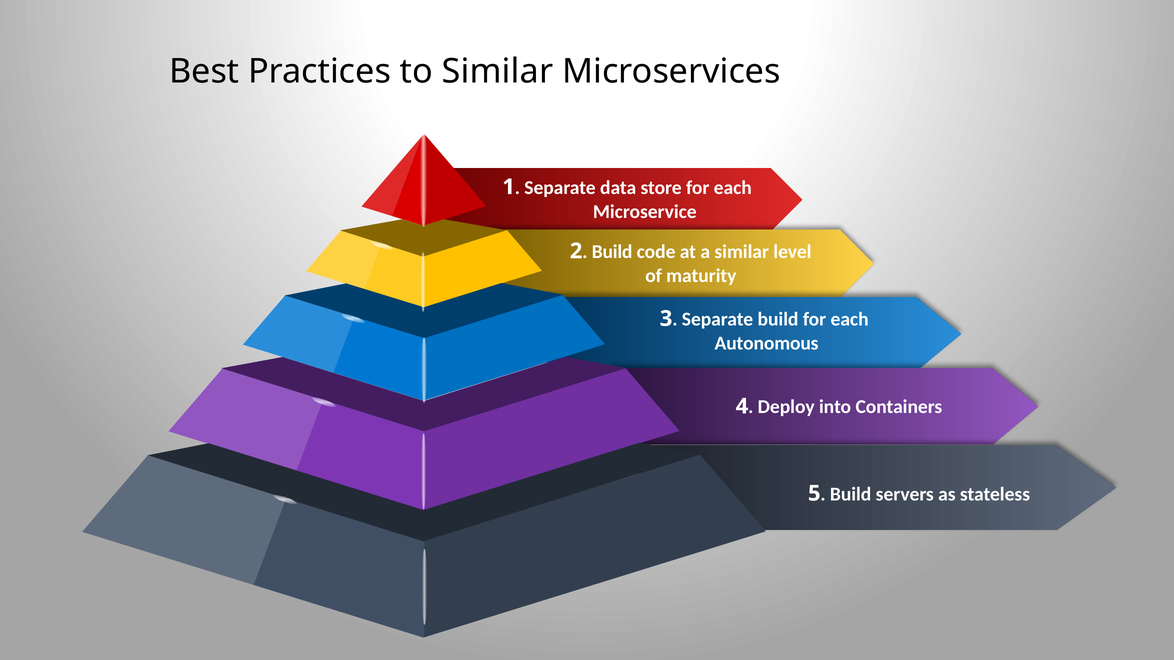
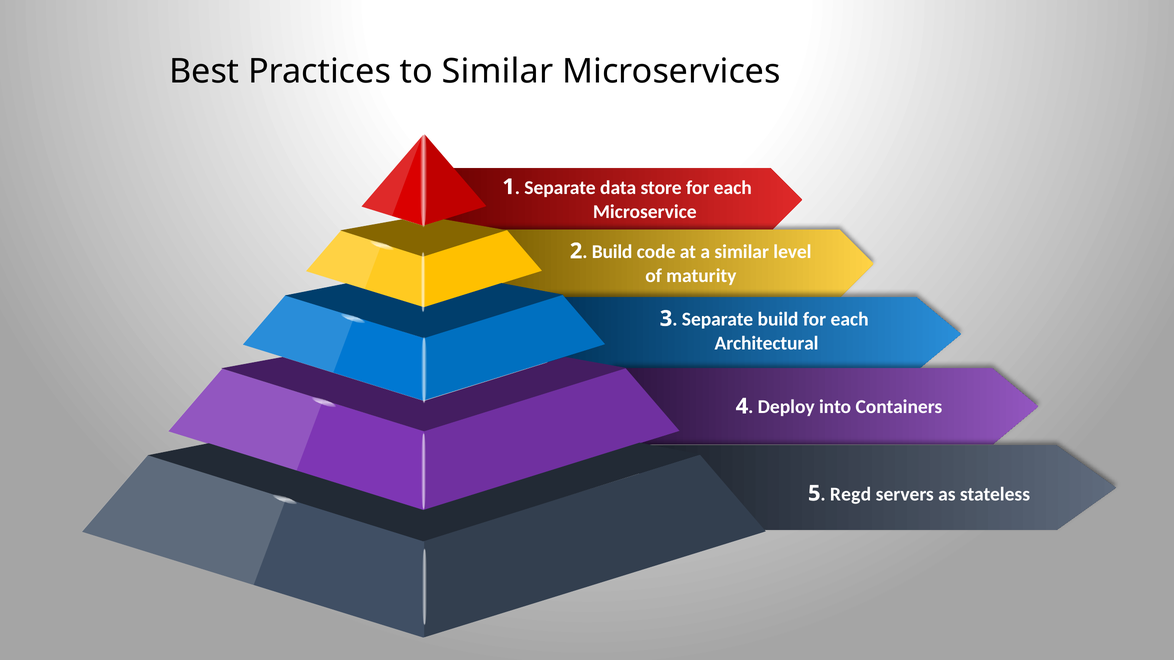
Autonomous: Autonomous -> Architectural
Build at (851, 494): Build -> Regd
